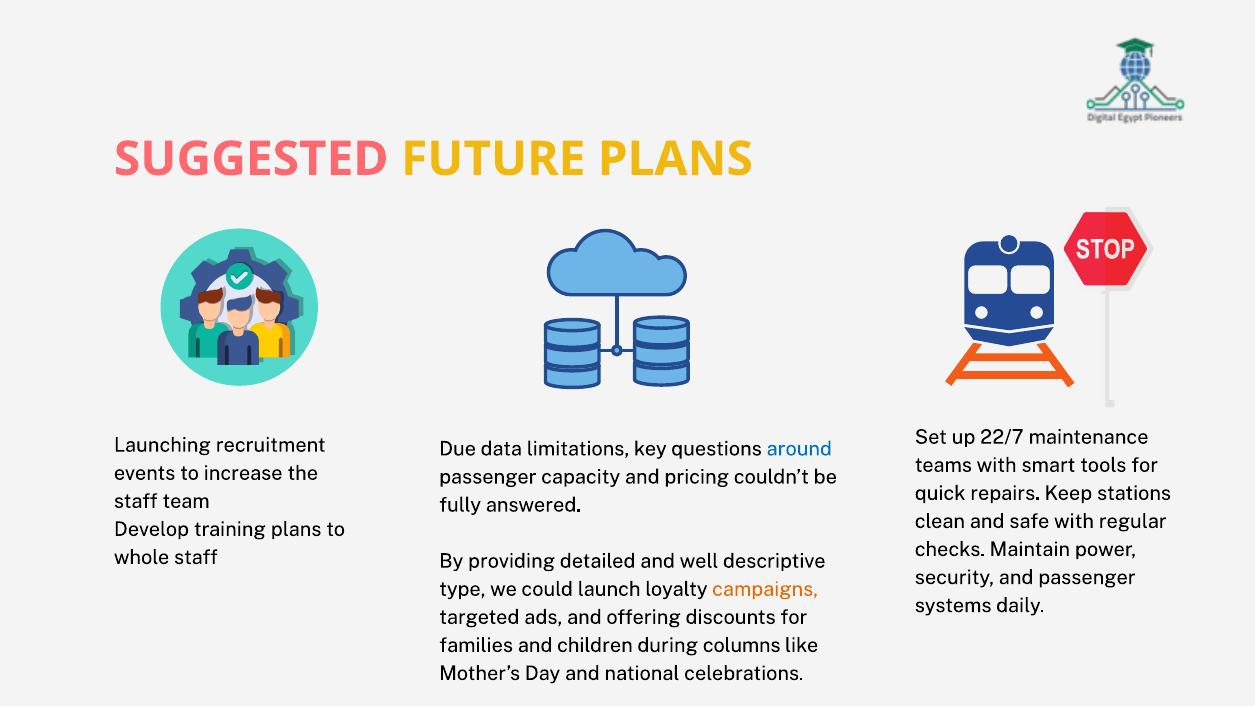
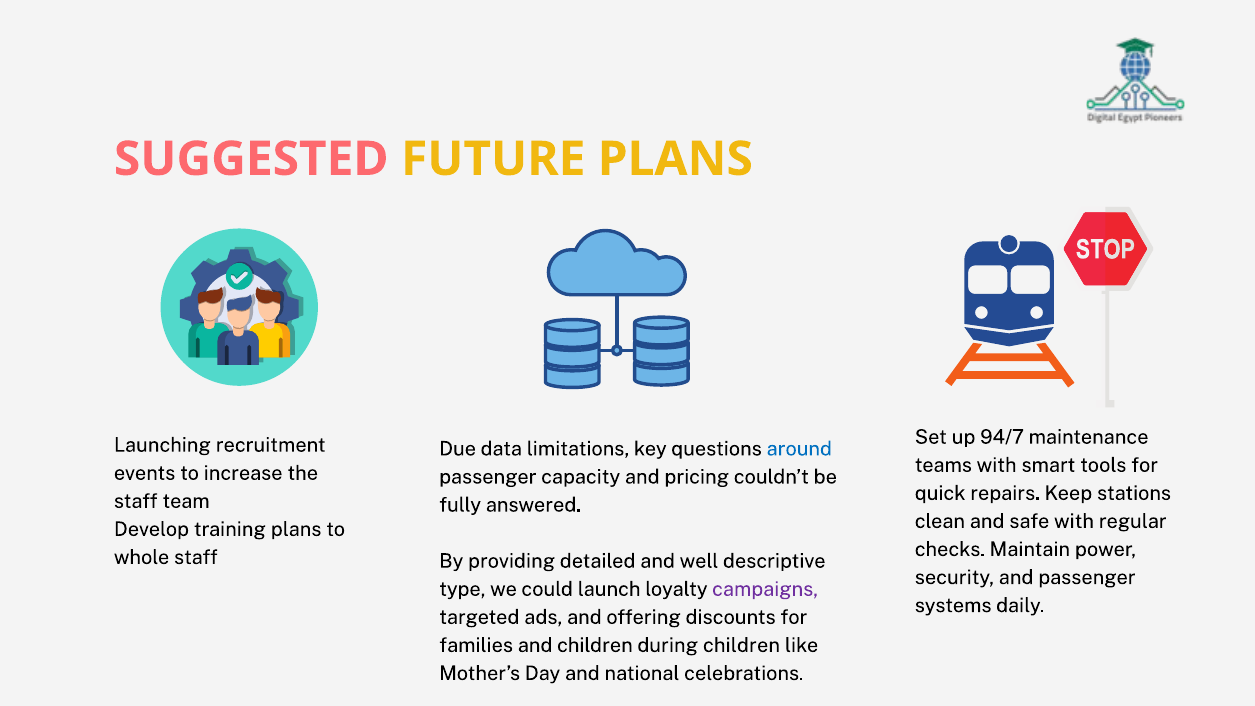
22/7: 22/7 -> 94/7
campaigns colour: orange -> purple
during columns: columns -> children
